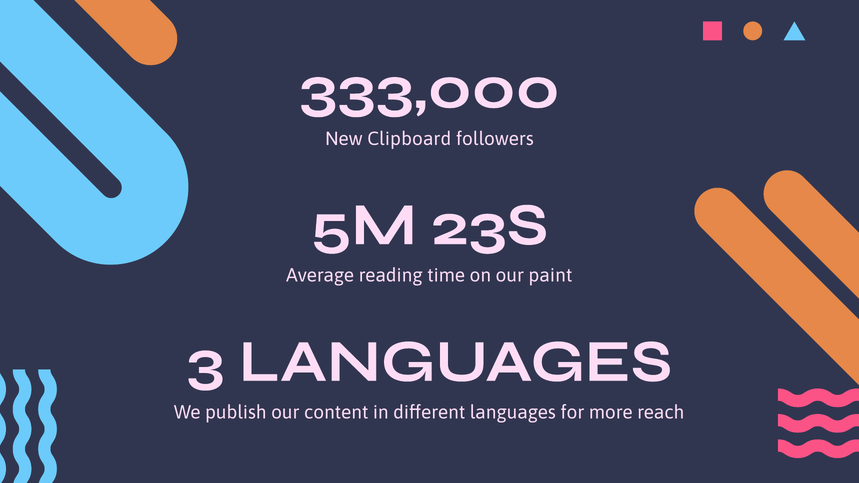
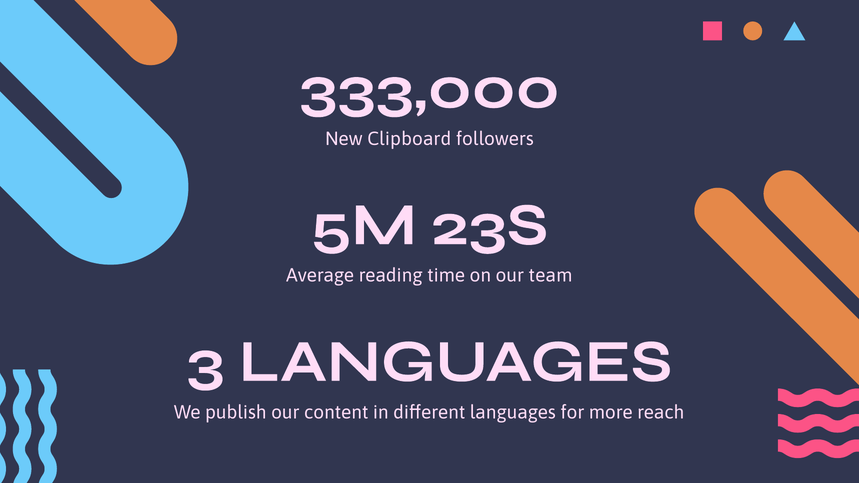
paint: paint -> team
